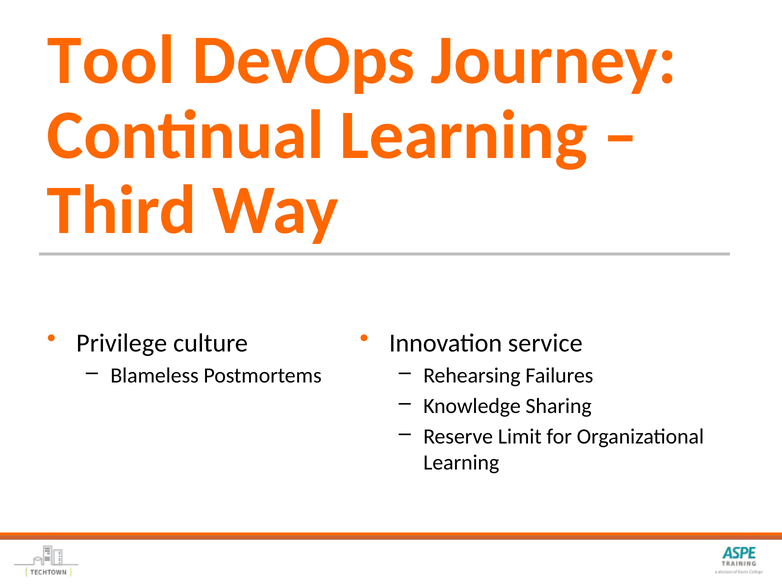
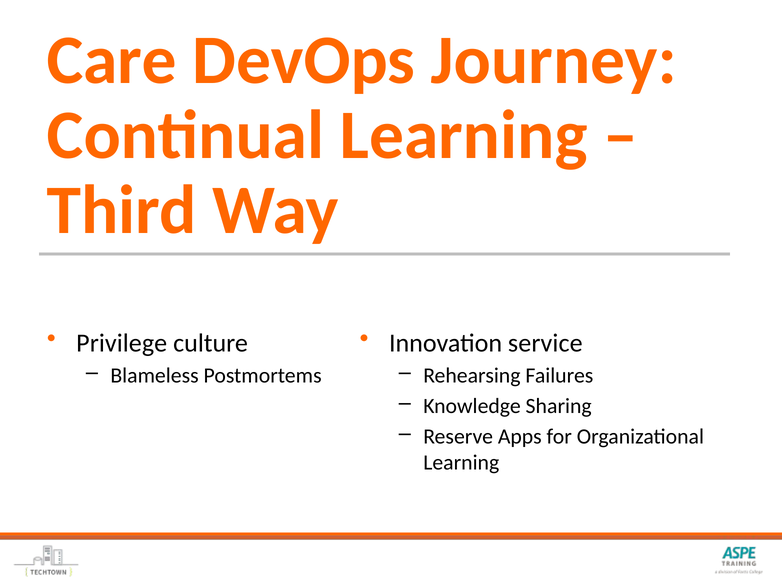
Tool: Tool -> Care
Limit: Limit -> Apps
